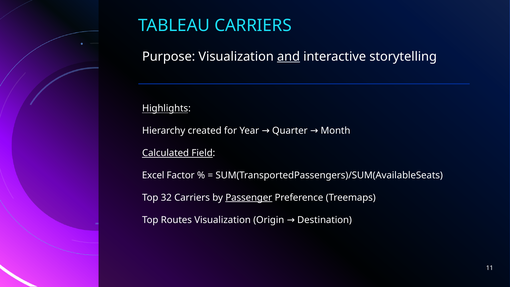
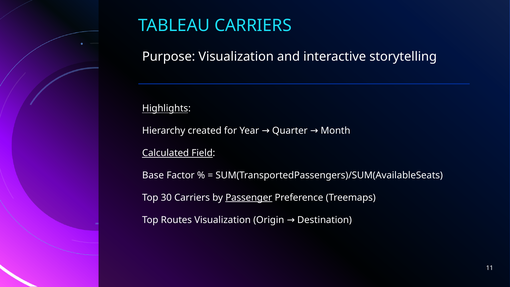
and underline: present -> none
Excel: Excel -> Base
32: 32 -> 30
